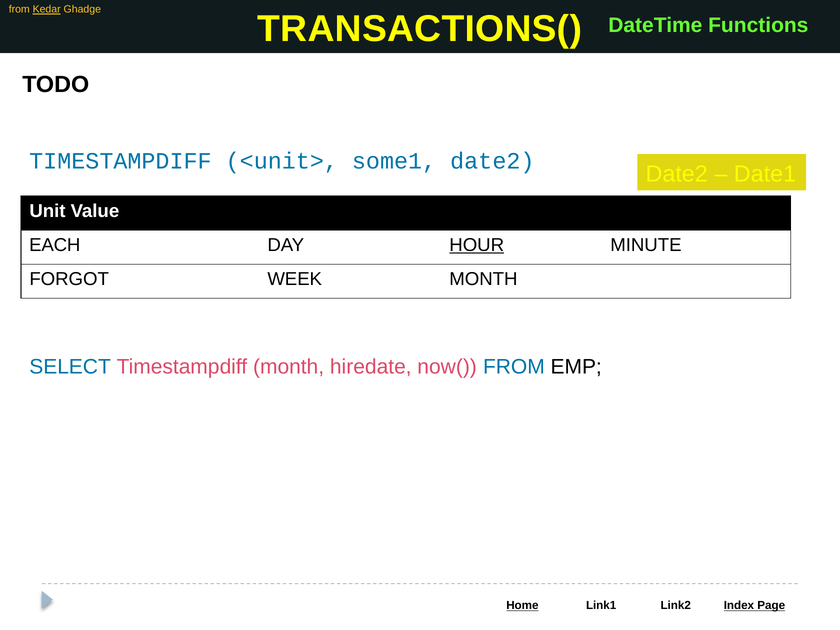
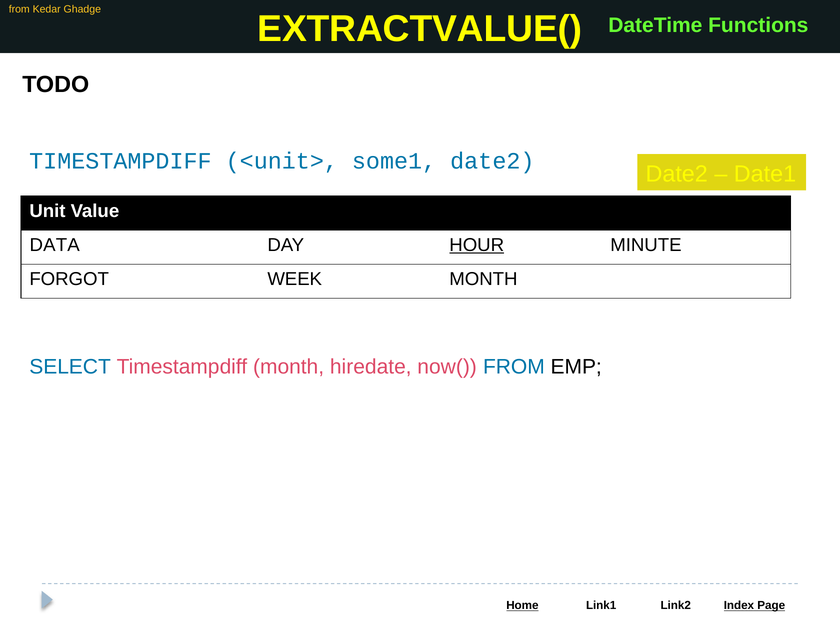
Kedar underline: present -> none
TRANSACTIONS(: TRANSACTIONS( -> EXTRACTVALUE(
EACH: EACH -> DATA
